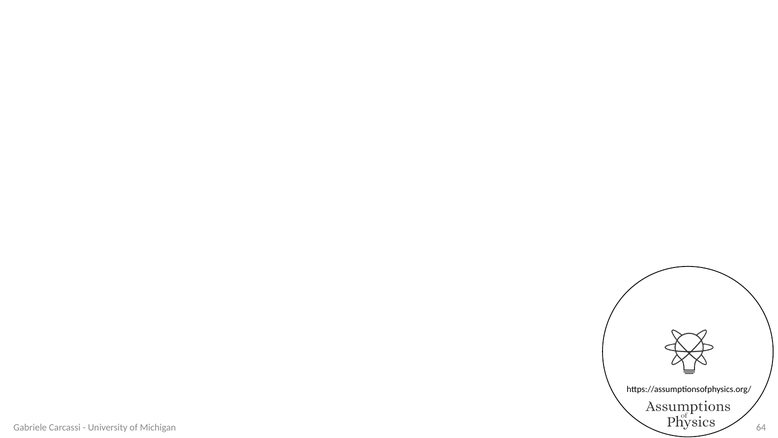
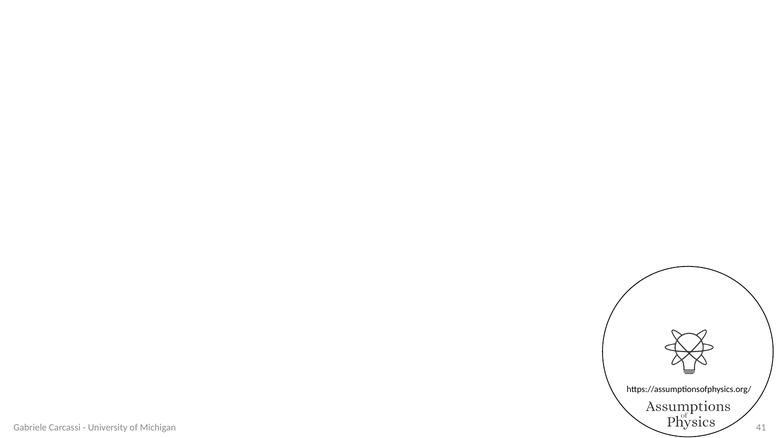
64: 64 -> 41
